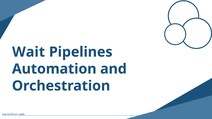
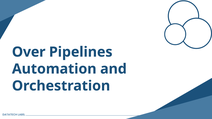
Wait: Wait -> Over
